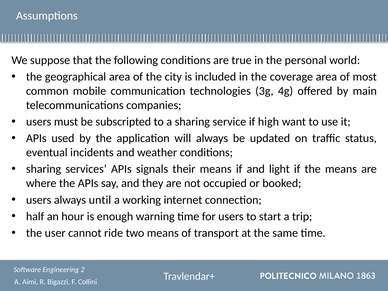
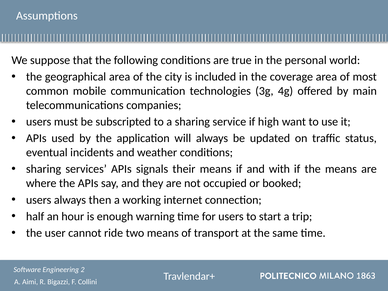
light: light -> with
until: until -> then
